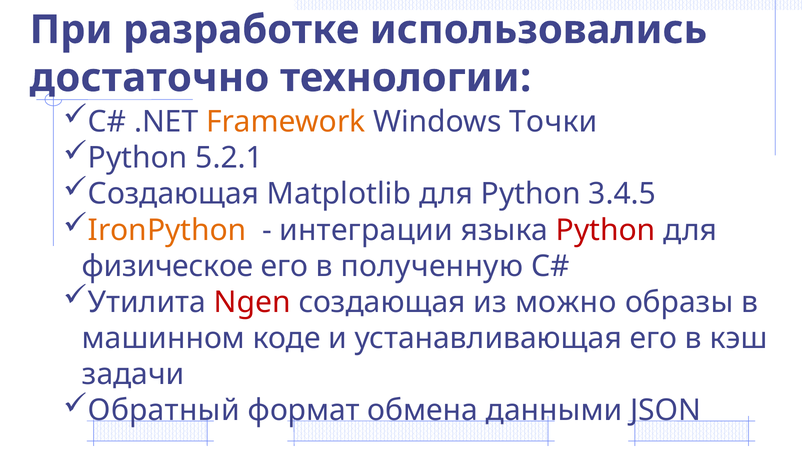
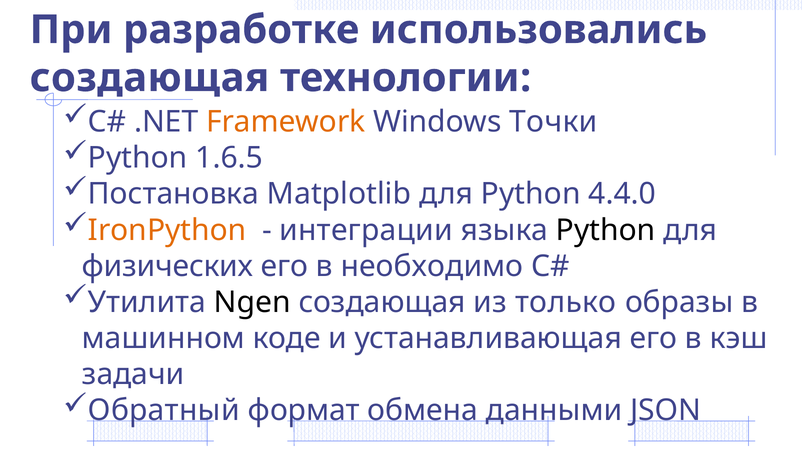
достаточно at (149, 78): достаточно -> создающая
5.2.1: 5.2.1 -> 1.6.5
Создающая at (174, 194): Создающая -> Постановка
3.4.5: 3.4.5 -> 4.4.0
Python at (606, 230) colour: red -> black
физическое: физическое -> физических
полученную: полученную -> необходимо
Ngen colour: red -> black
можно: можно -> только
